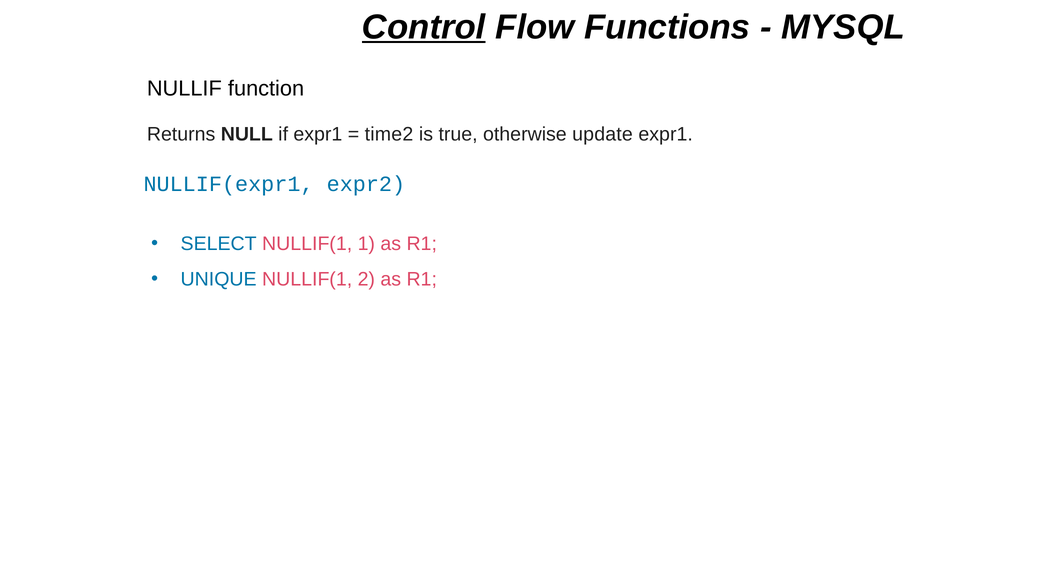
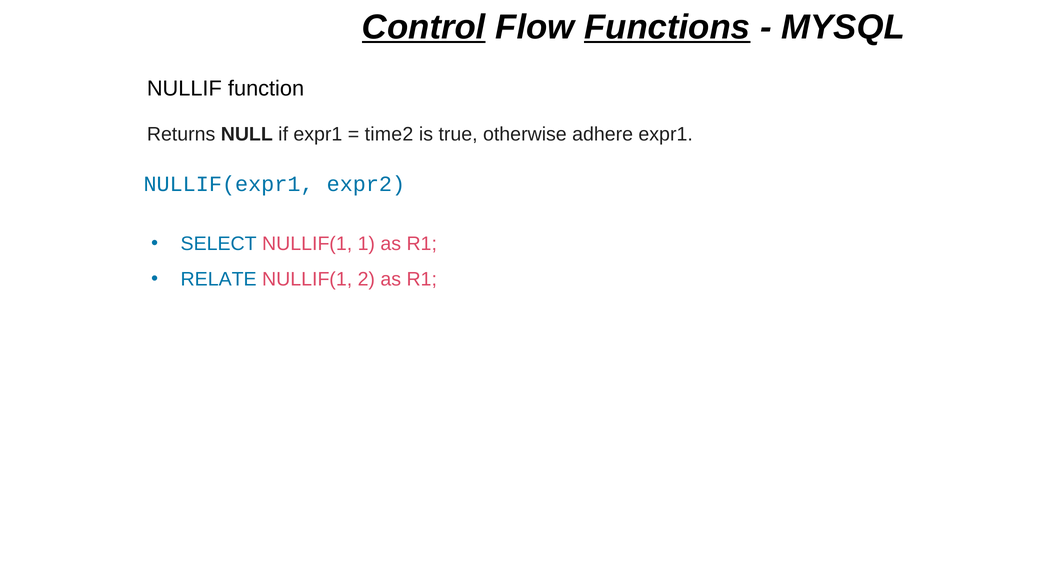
Functions underline: none -> present
update: update -> adhere
UNIQUE: UNIQUE -> RELATE
